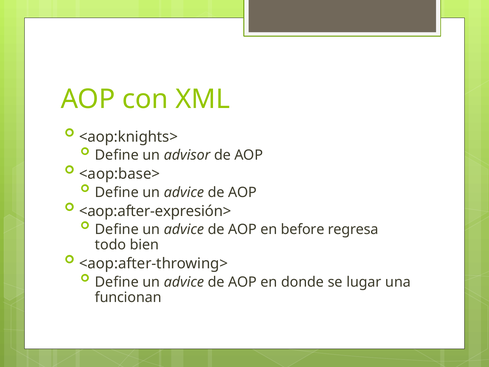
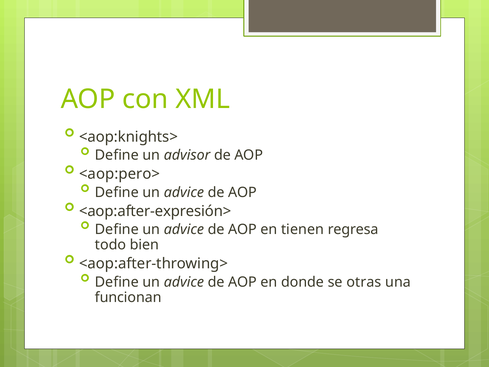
<aop:base>: <aop:base> -> <aop:pero>
before: before -> tienen
lugar: lugar -> otras
